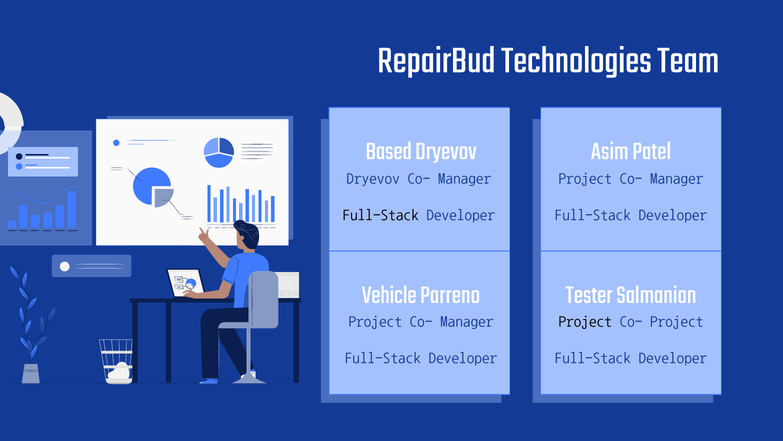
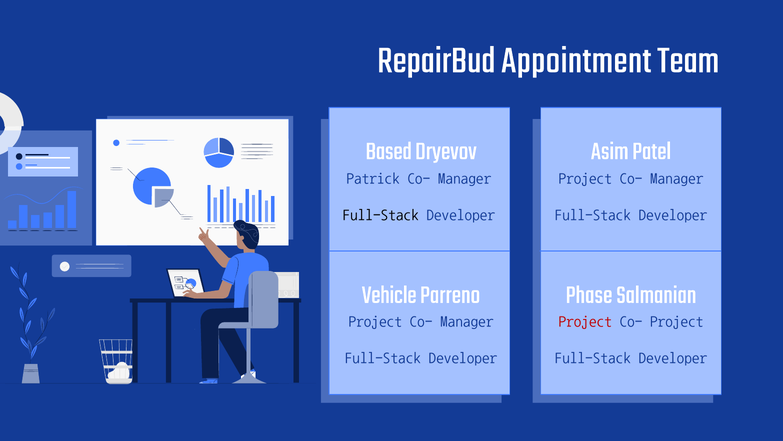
Technologies: Technologies -> Appointment
Dryevov at (373, 178): Dryevov -> Patrick
Tester: Tester -> Phase
Project at (585, 321) colour: black -> red
